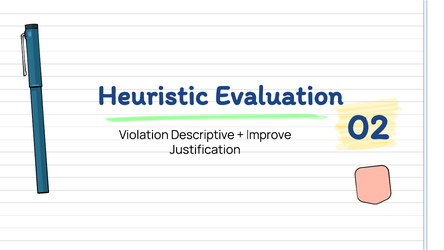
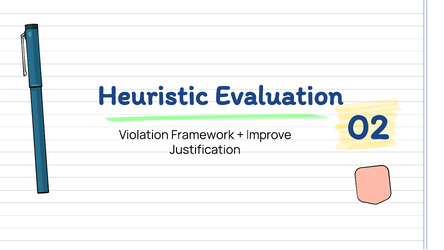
Descriptive: Descriptive -> Framework
